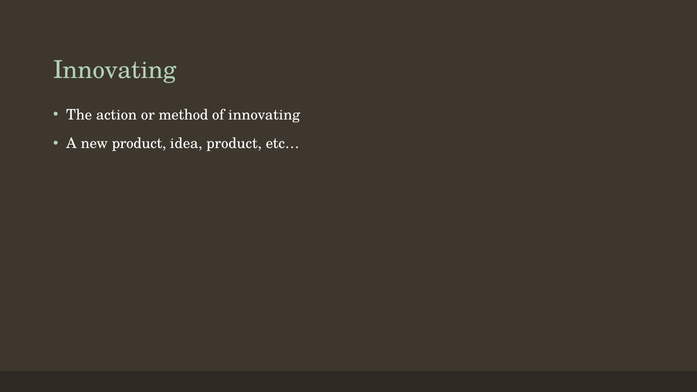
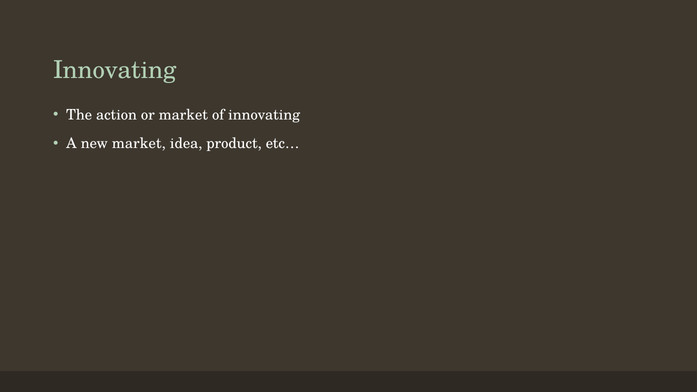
or method: method -> market
new product: product -> market
